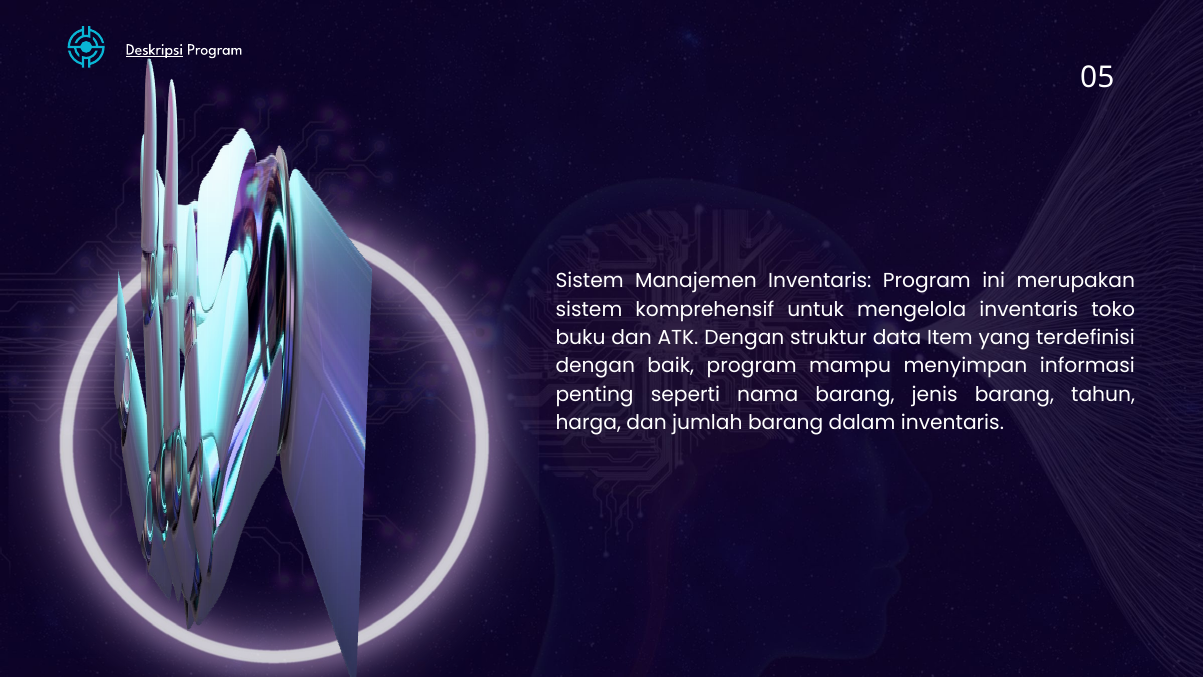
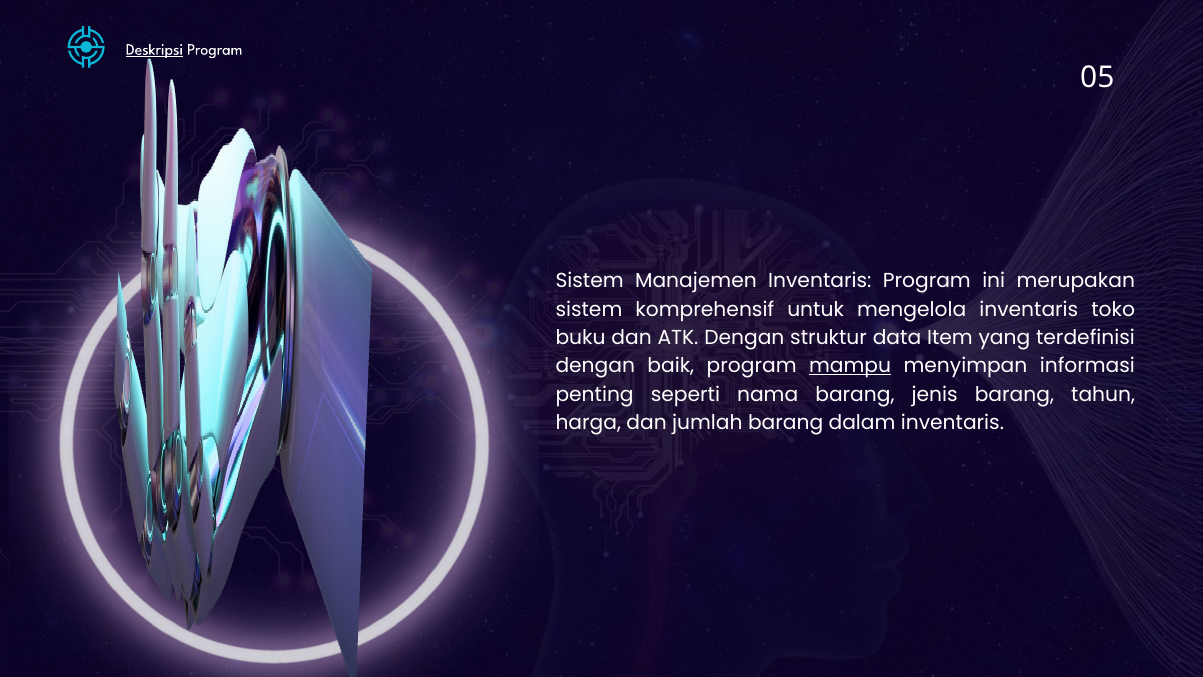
mampu underline: none -> present
